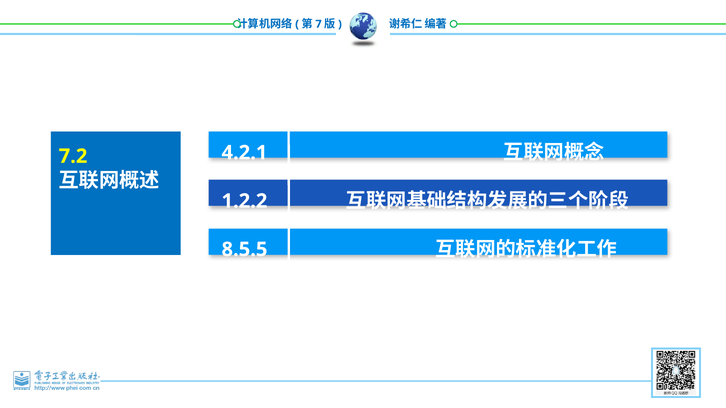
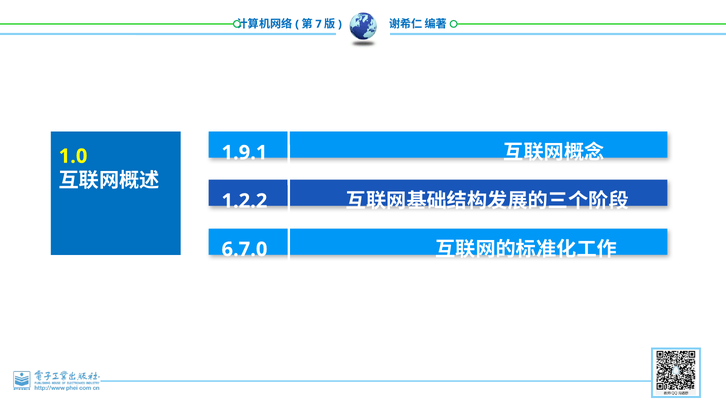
4.2.1: 4.2.1 -> 1.9.1
7.2: 7.2 -> 1.0
8.5.5: 8.5.5 -> 6.7.0
